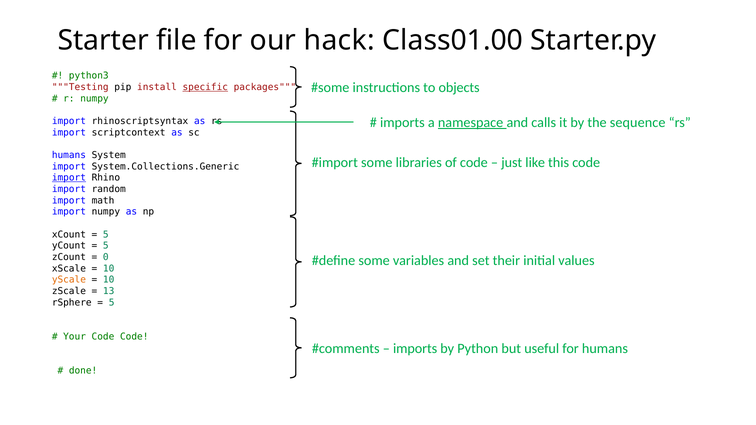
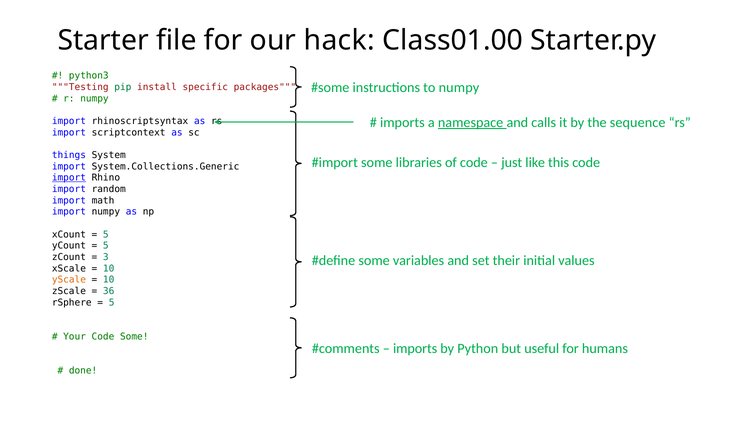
to objects: objects -> numpy
pip colour: black -> green
specific underline: present -> none
humans at (69, 155): humans -> things
0: 0 -> 3
13: 13 -> 36
Code Code: Code -> Some
